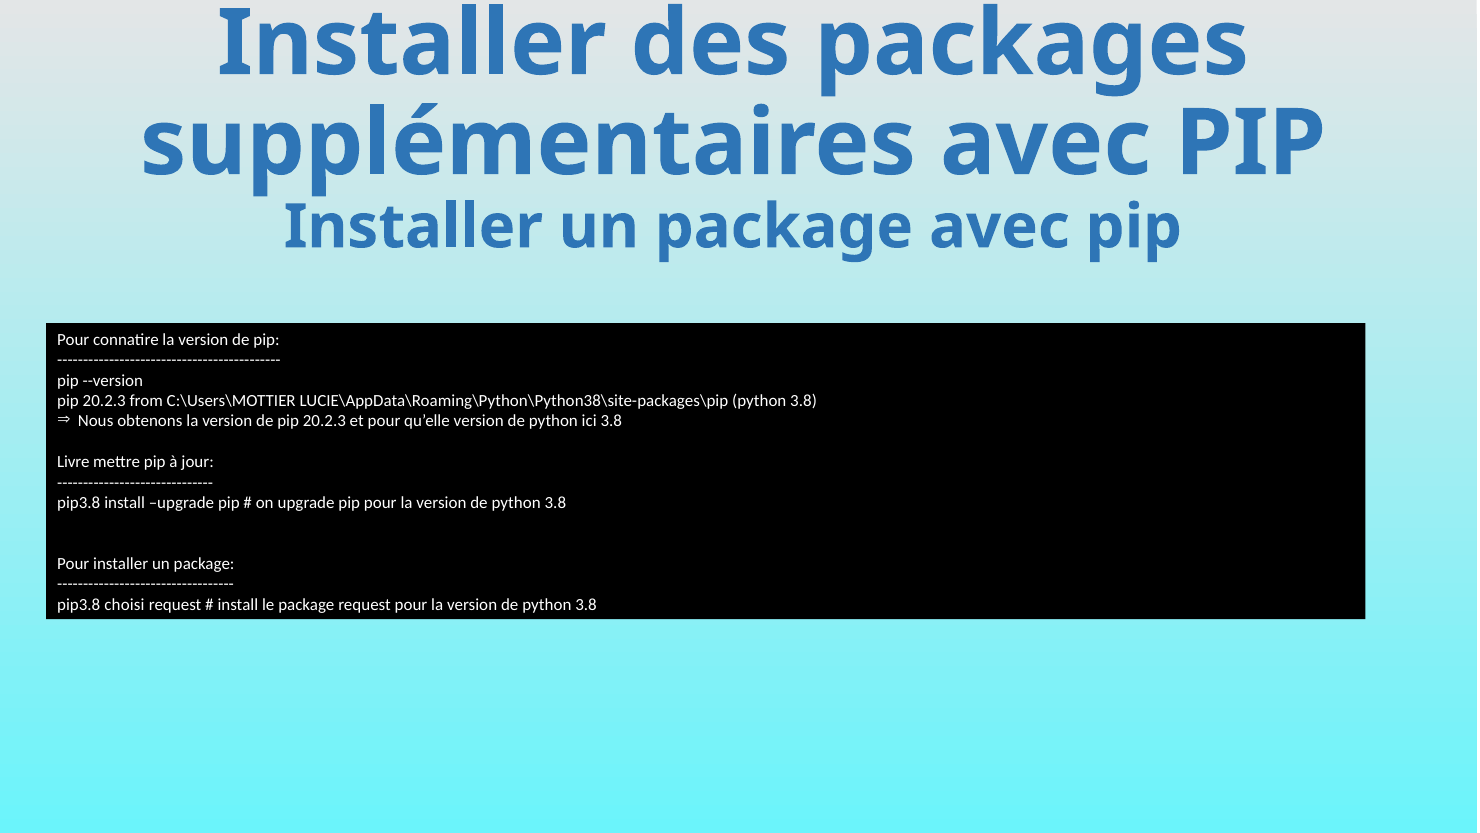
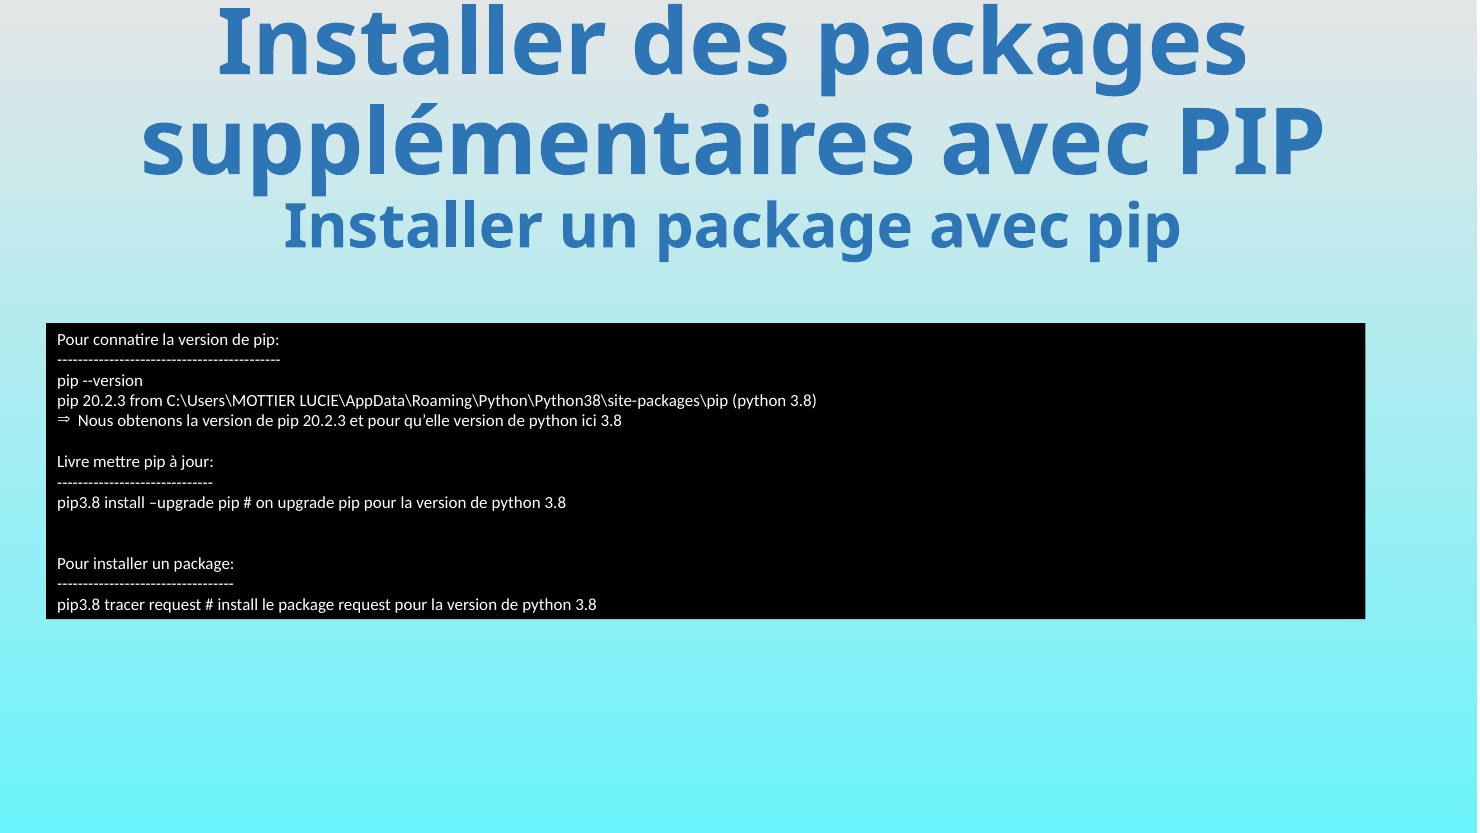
choisi: choisi -> tracer
